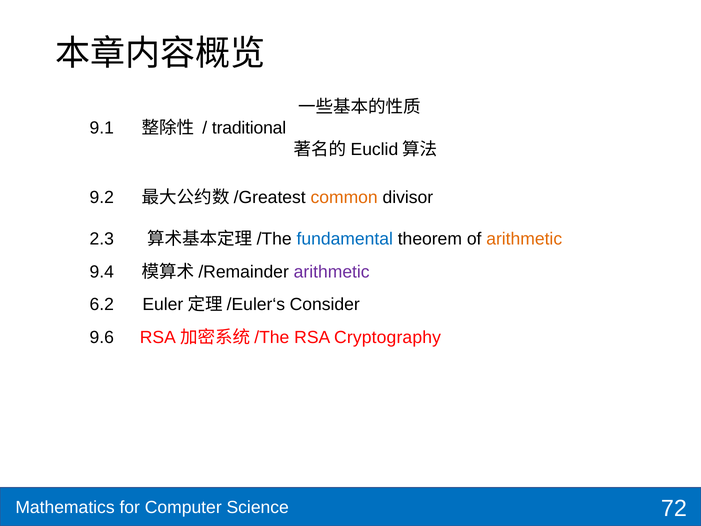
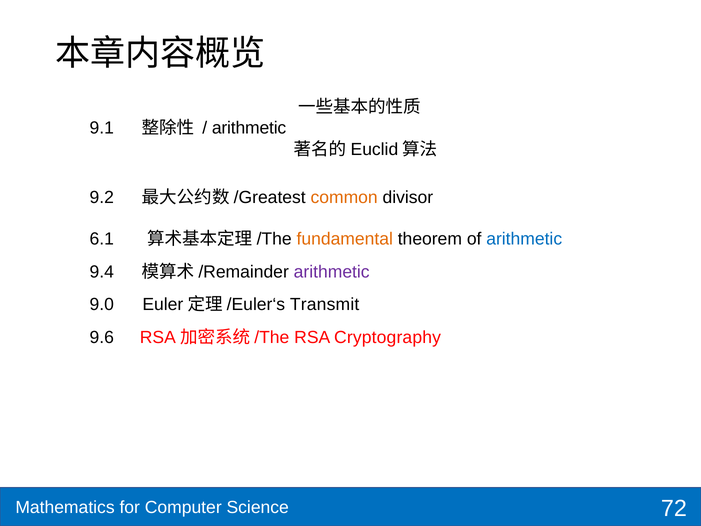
traditional at (249, 128): traditional -> arithmetic
2.3: 2.3 -> 6.1
fundamental colour: blue -> orange
arithmetic at (524, 239) colour: orange -> blue
6.2: 6.2 -> 9.0
Consider: Consider -> Transmit
